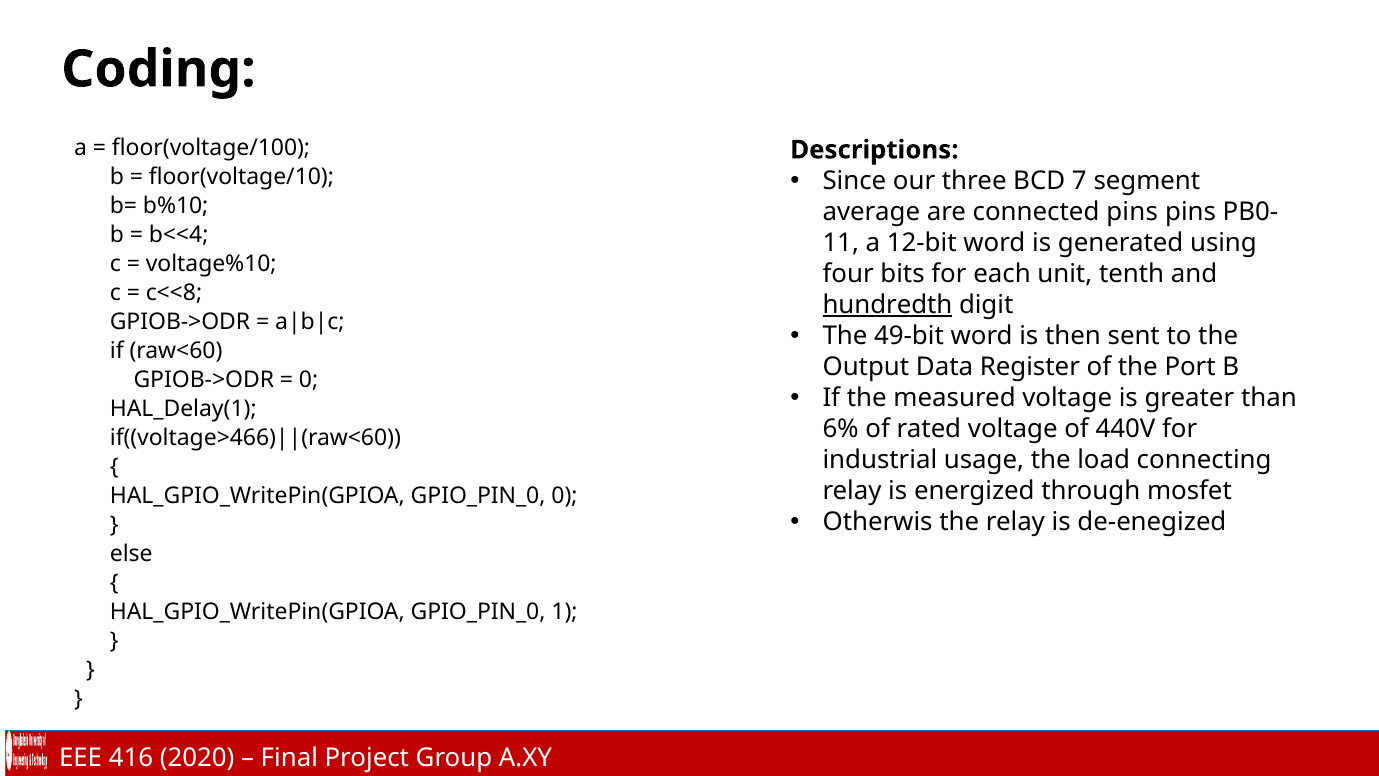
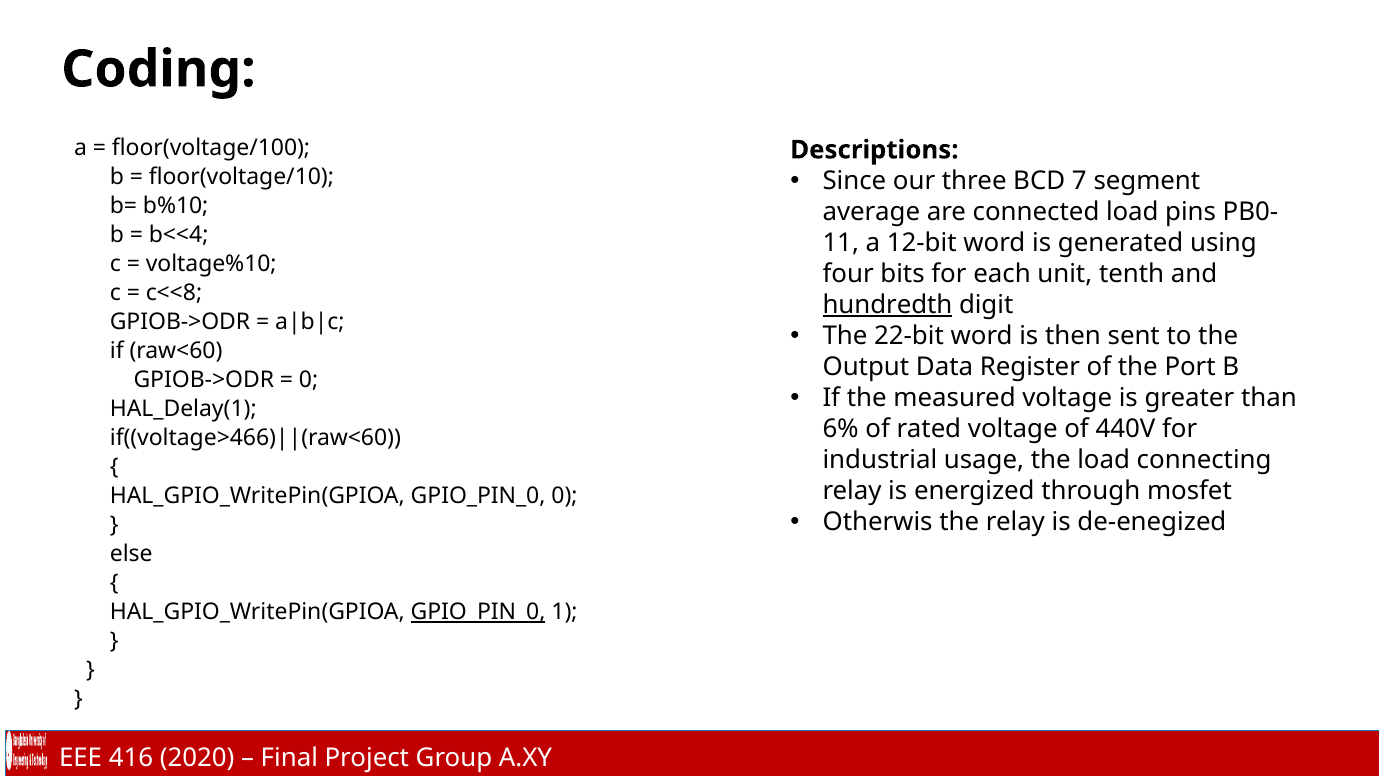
connected pins: pins -> load
49-bit: 49-bit -> 22-bit
GPIO_PIN_0 at (478, 612) underline: none -> present
